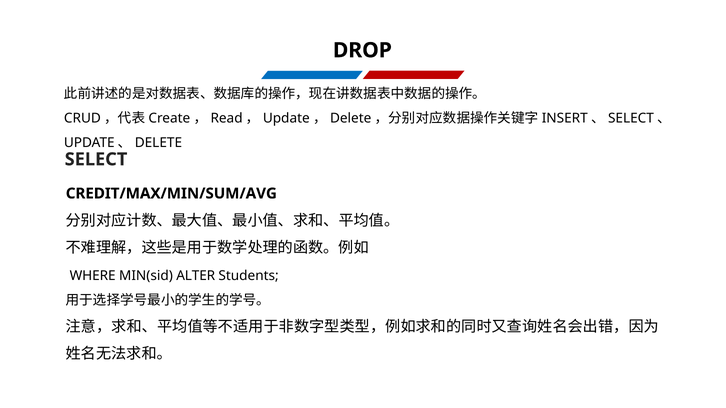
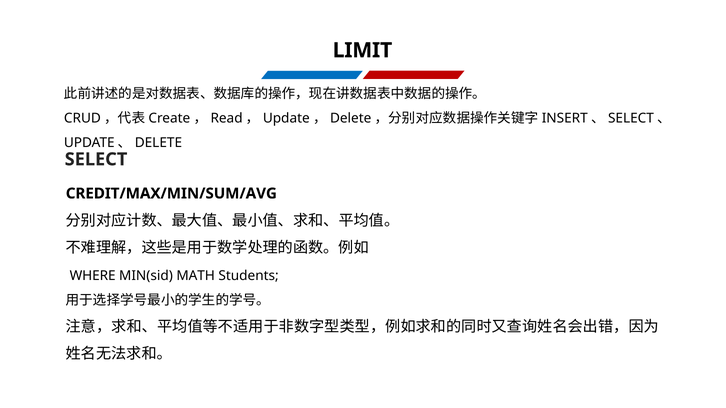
DROP: DROP -> LIMIT
ALTER: ALTER -> MATH
